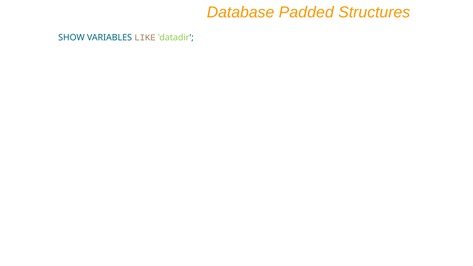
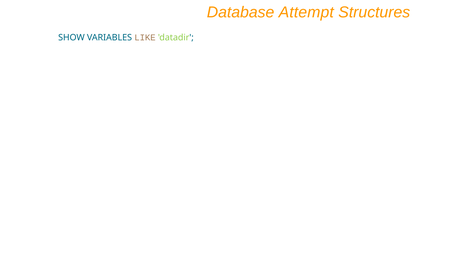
Padded: Padded -> Attempt
